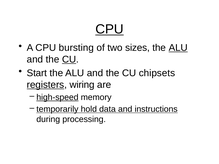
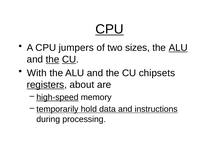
bursting: bursting -> jumpers
the at (53, 59) underline: none -> present
Start: Start -> With
wiring: wiring -> about
